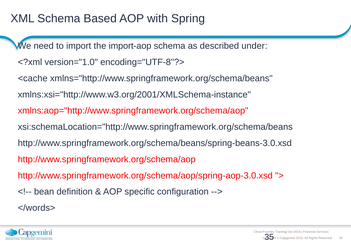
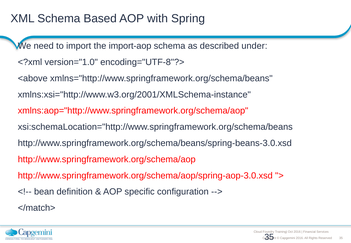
<cache: <cache -> <above
</words>: </words> -> </match>
